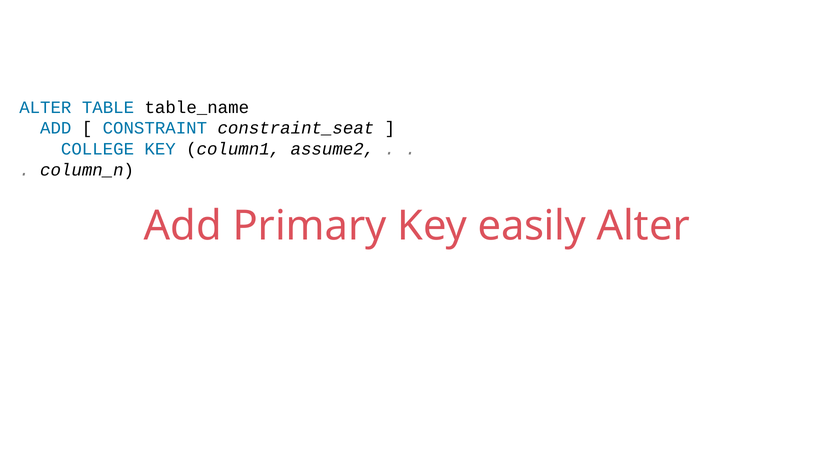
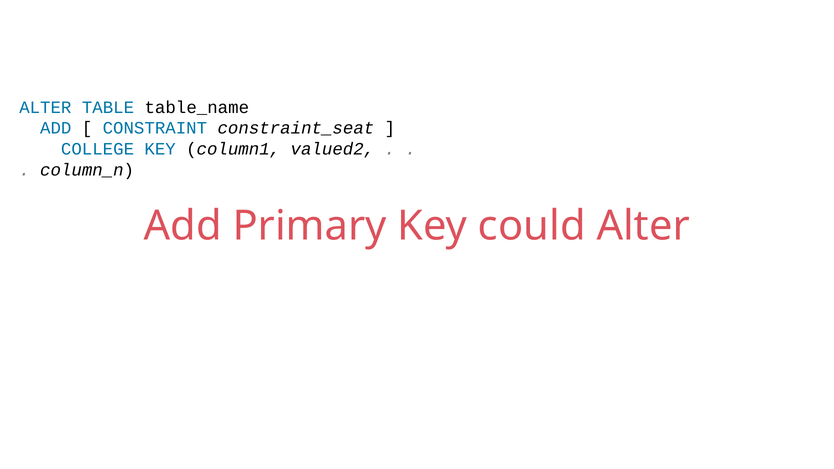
assume2: assume2 -> valued2
easily: easily -> could
